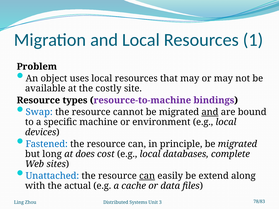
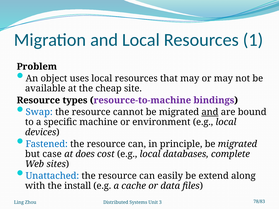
costly: costly -> cheap
long: long -> case
can at (147, 176) underline: present -> none
actual: actual -> install
